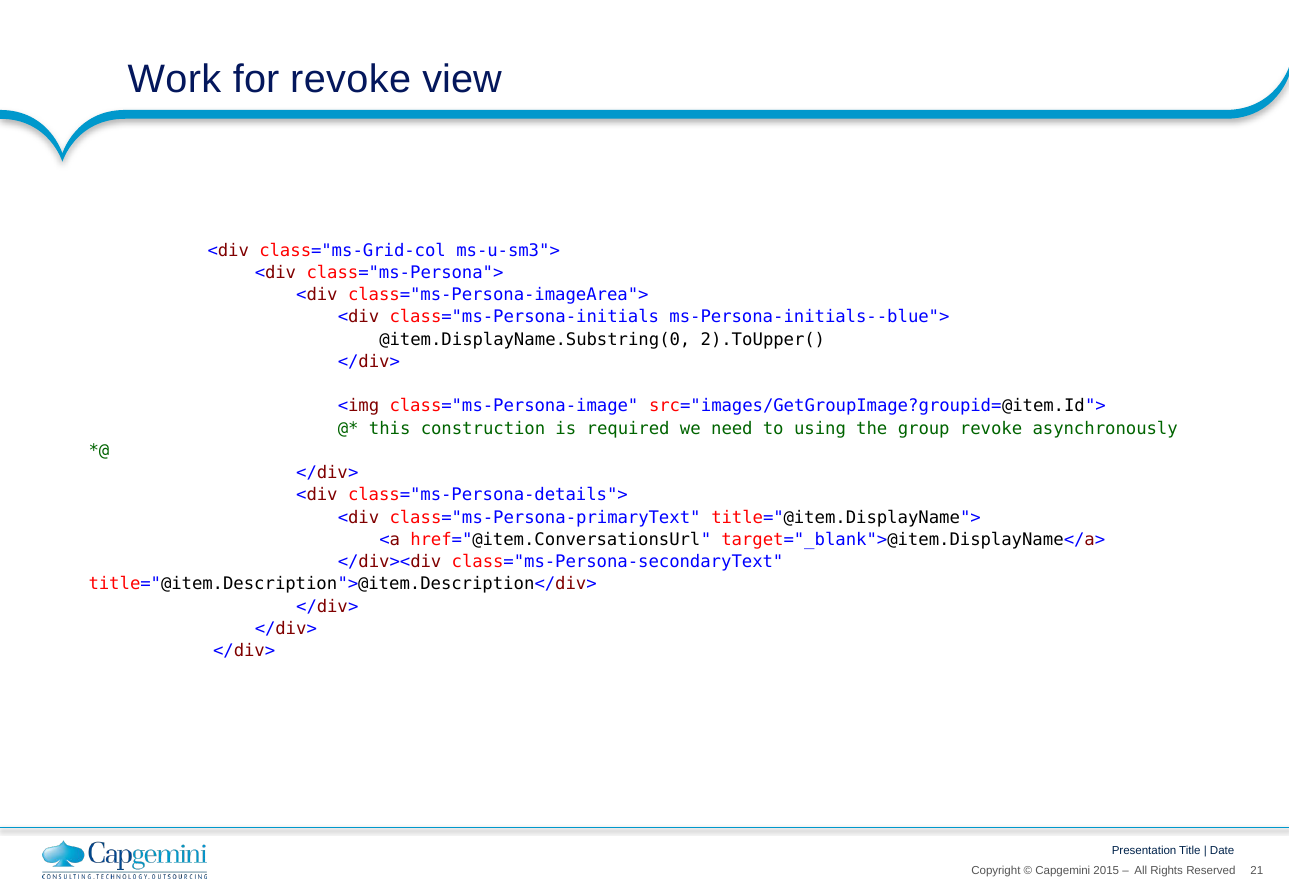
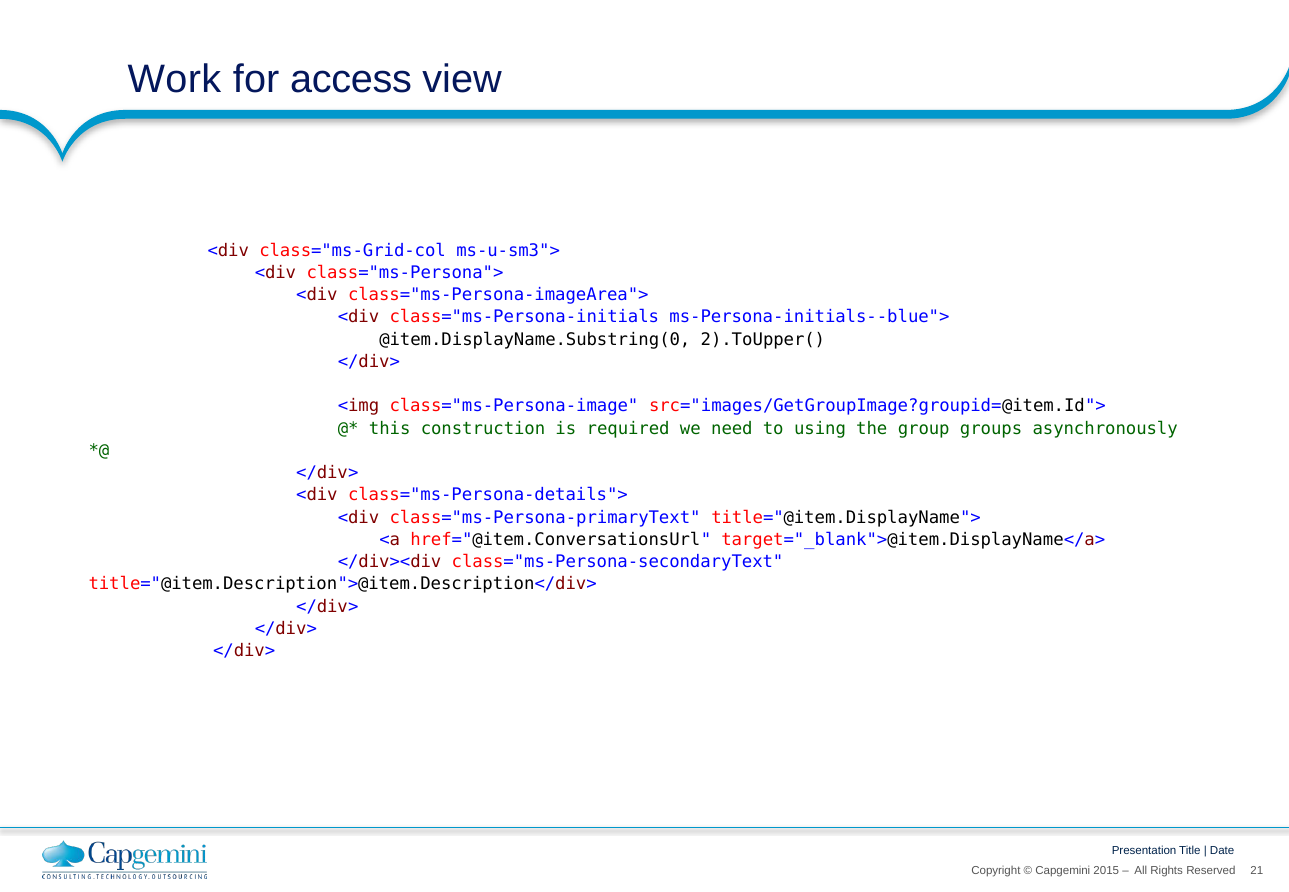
for revoke: revoke -> access
group revoke: revoke -> groups
